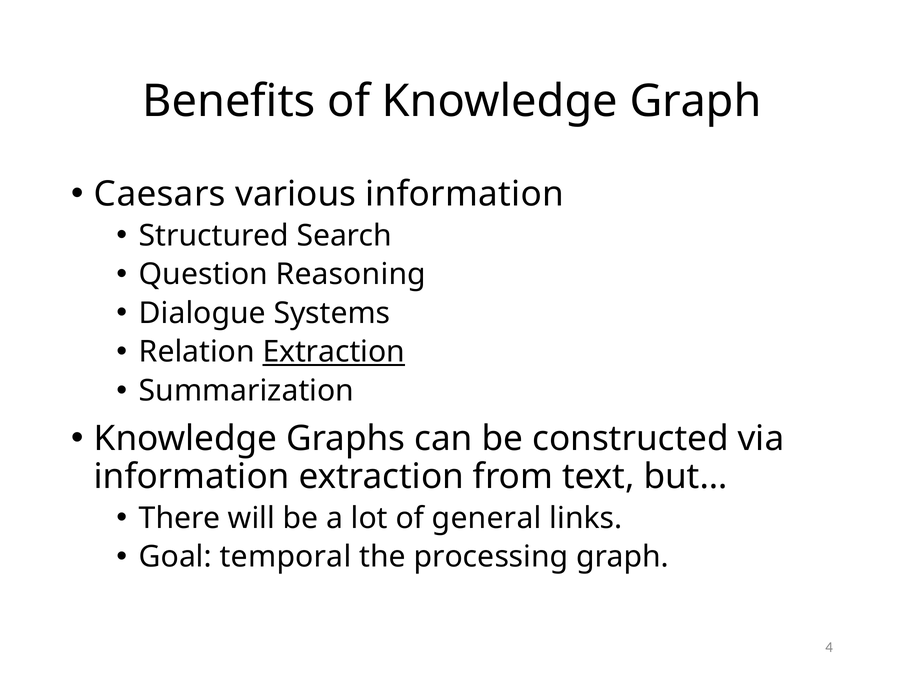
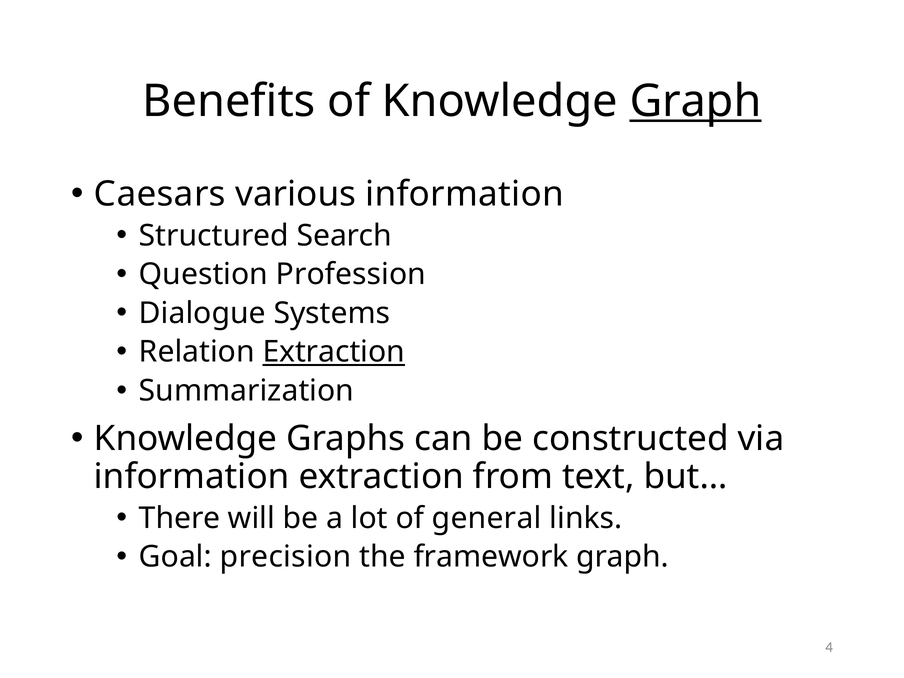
Graph at (696, 101) underline: none -> present
Reasoning: Reasoning -> Profession
temporal: temporal -> precision
processing: processing -> framework
